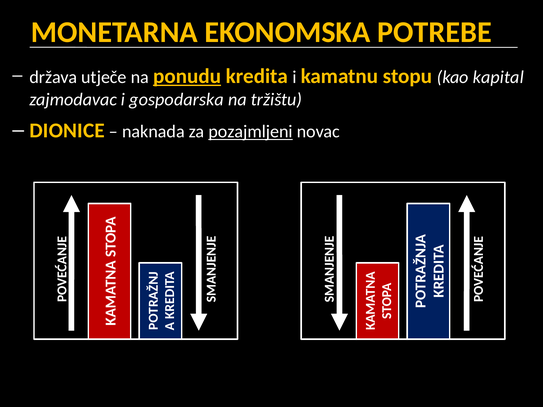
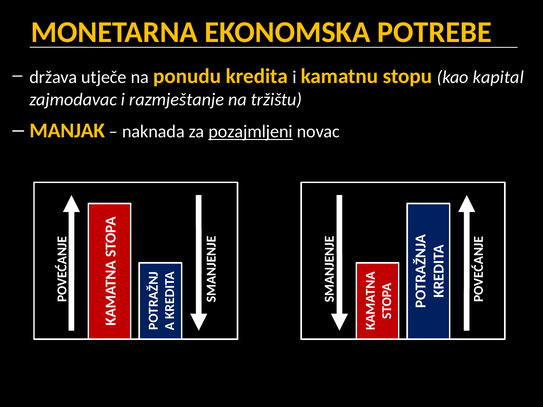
ponudu underline: present -> none
gospodarska: gospodarska -> razmještanje
DIONICE: DIONICE -> MANJAK
